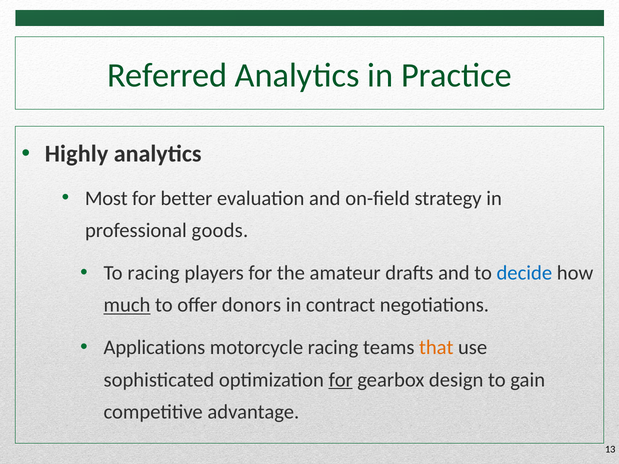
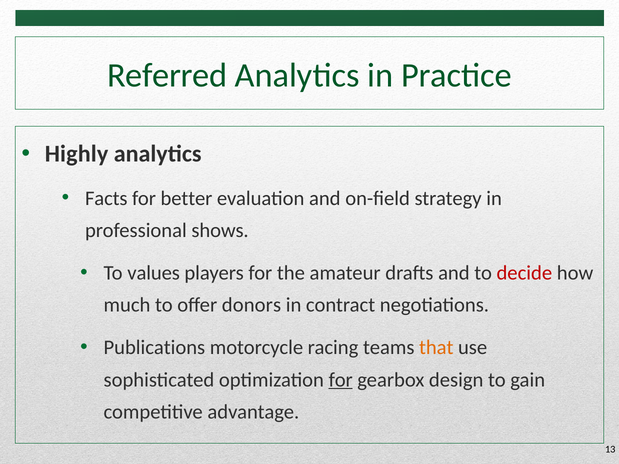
Most: Most -> Facts
goods: goods -> shows
To racing: racing -> values
decide colour: blue -> red
much underline: present -> none
Applications: Applications -> Publications
